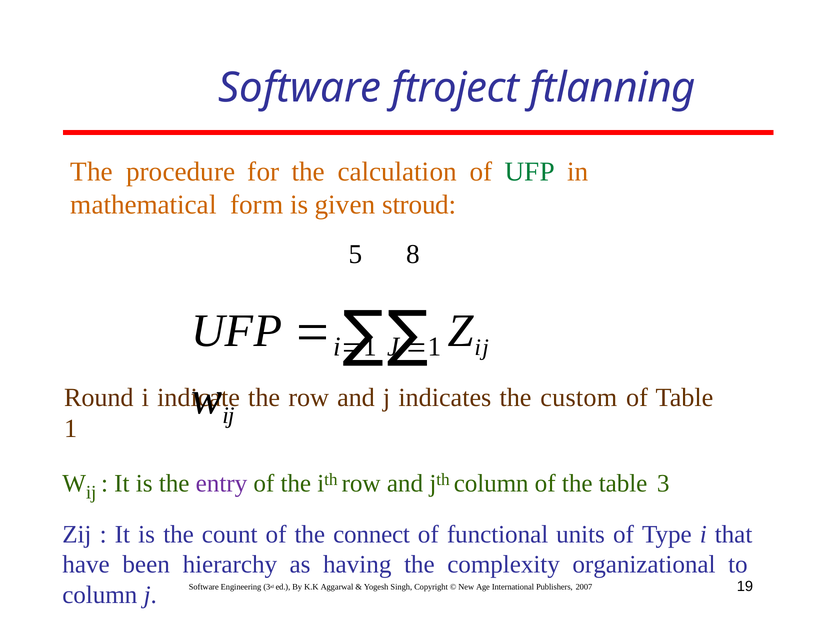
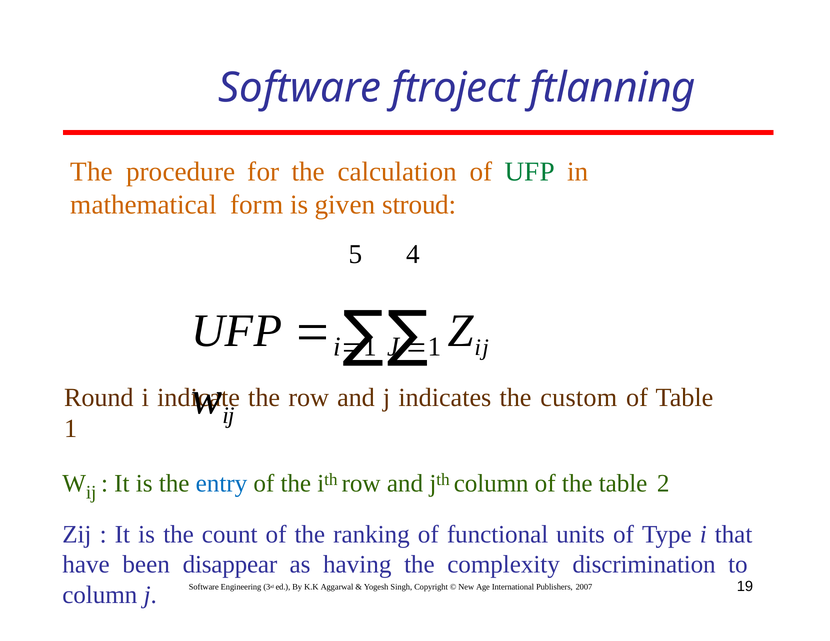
8: 8 -> 4
entry colour: purple -> blue
3: 3 -> 2
connect: connect -> ranking
hierarchy: hierarchy -> disappear
organizational: organizational -> discrimination
